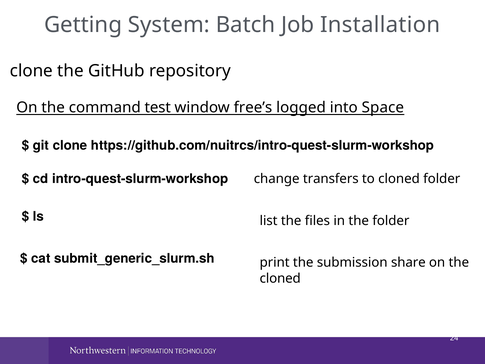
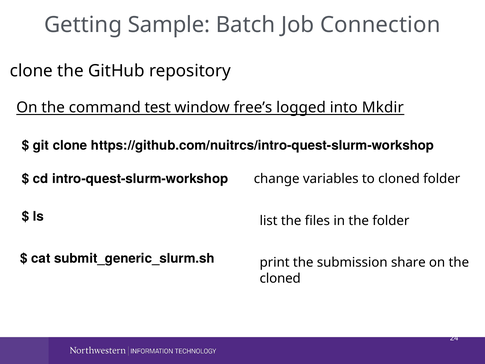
System: System -> Sample
Installation: Installation -> Connection
Space: Space -> Mkdir
transfers: transfers -> variables
